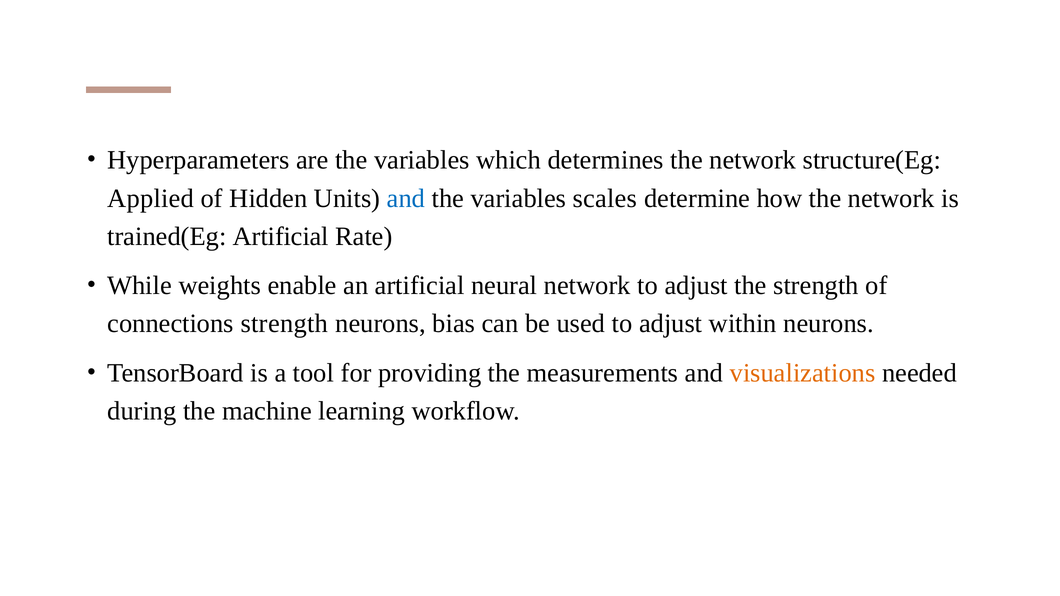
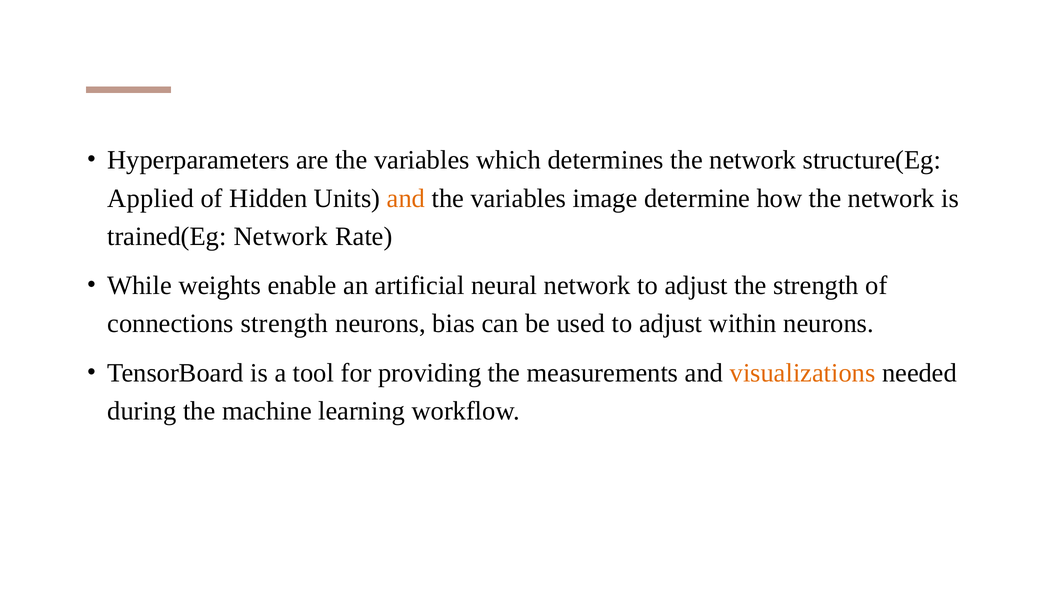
and at (406, 198) colour: blue -> orange
scales: scales -> image
trained(Eg Artificial: Artificial -> Network
